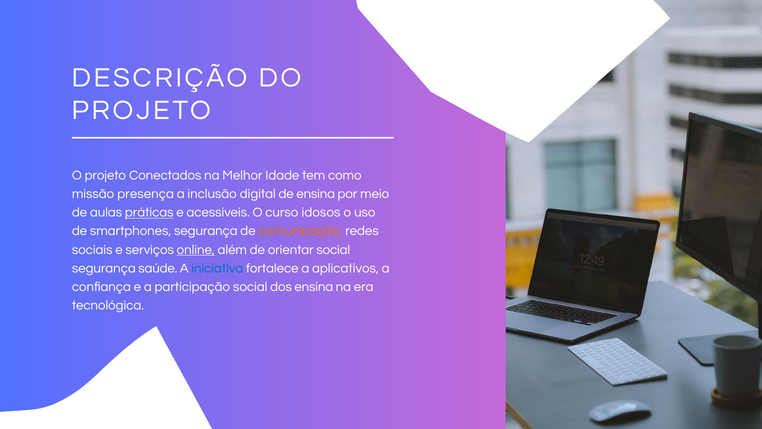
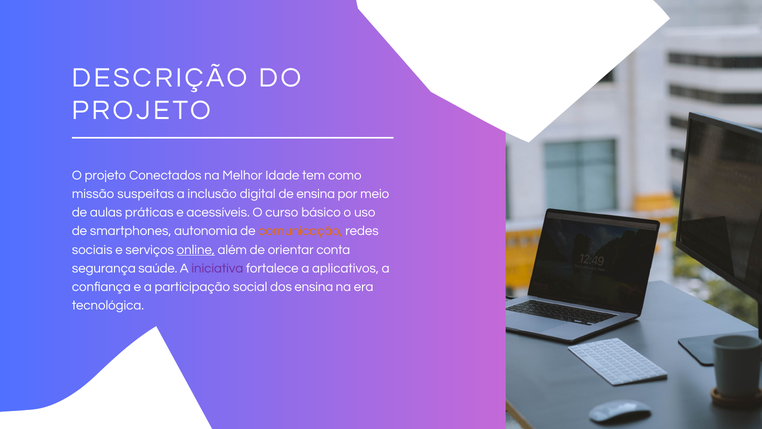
presença: presença -> suspeitas
práticas underline: present -> none
idosos: idosos -> básico
smartphones segurança: segurança -> autonomia
orientar social: social -> conta
iniciativa colour: blue -> purple
